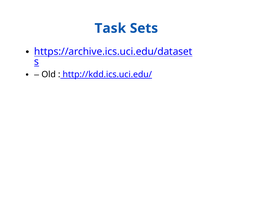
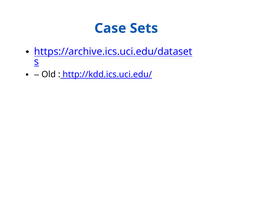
Task: Task -> Case
